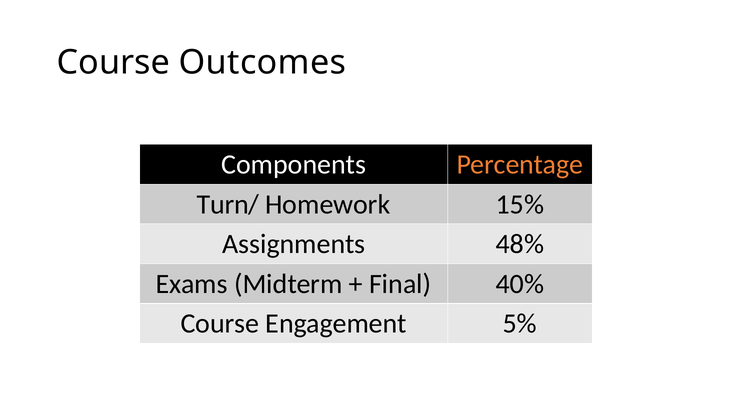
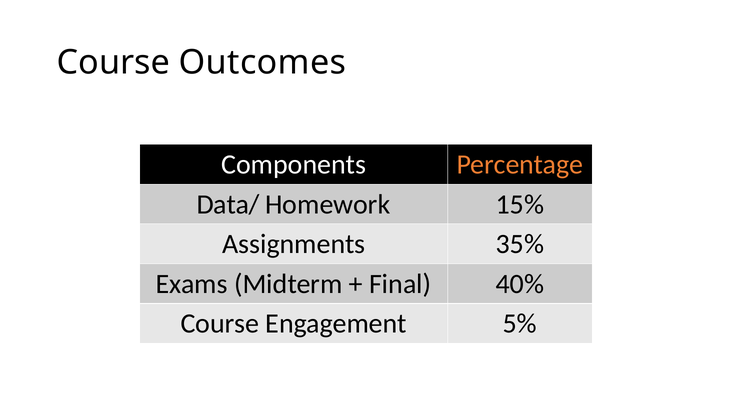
Turn/: Turn/ -> Data/
48%: 48% -> 35%
